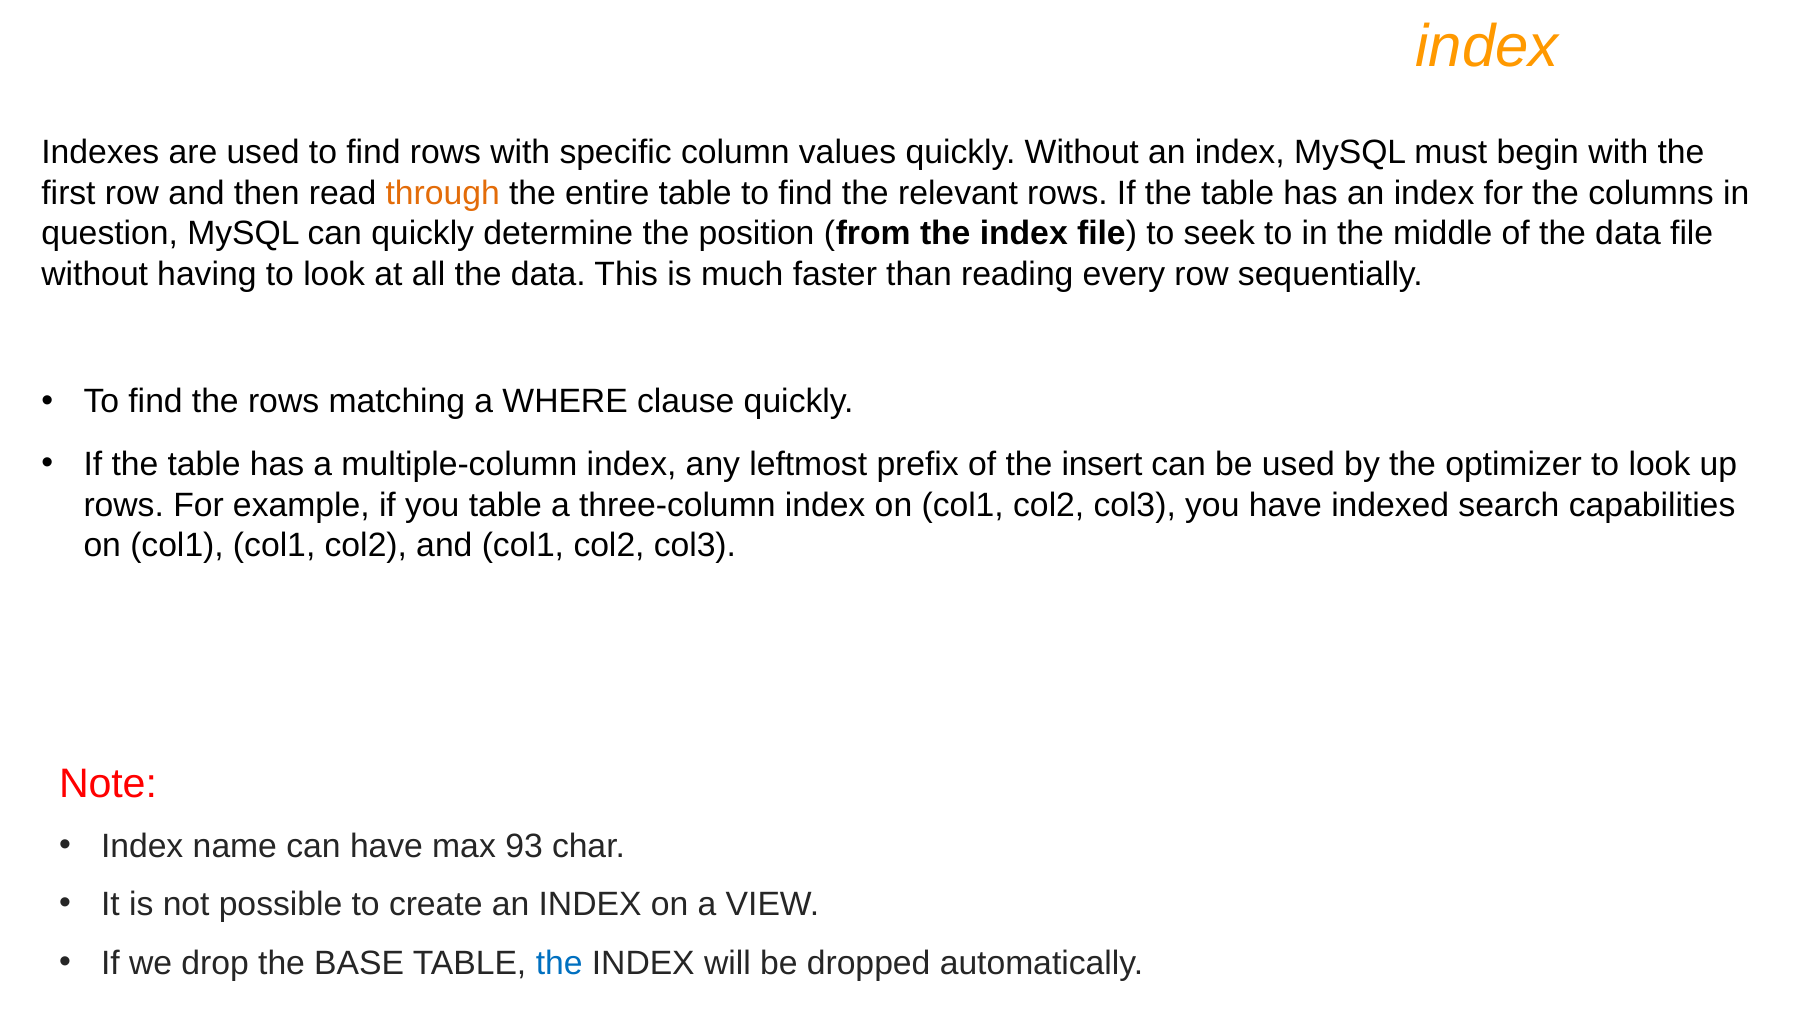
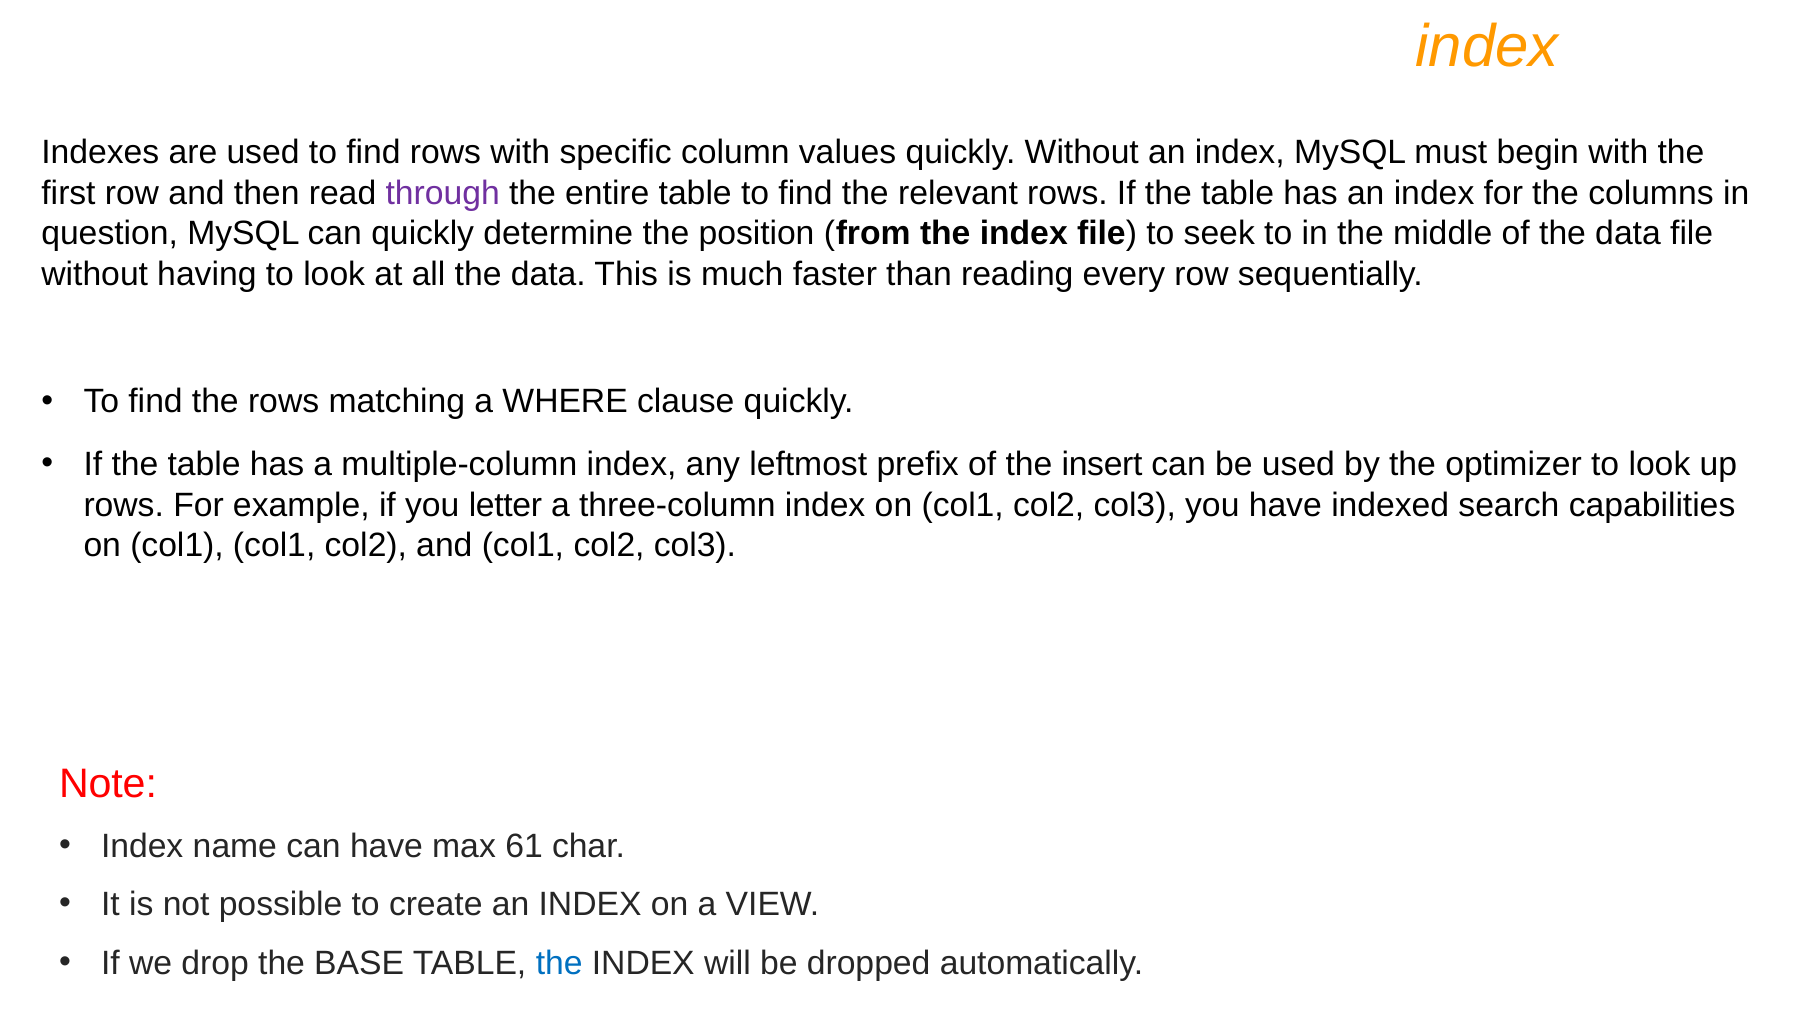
through colour: orange -> purple
you table: table -> letter
93: 93 -> 61
